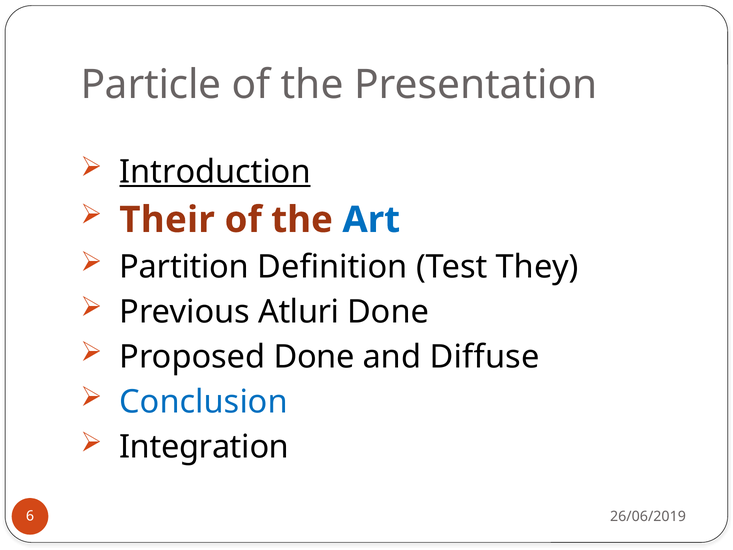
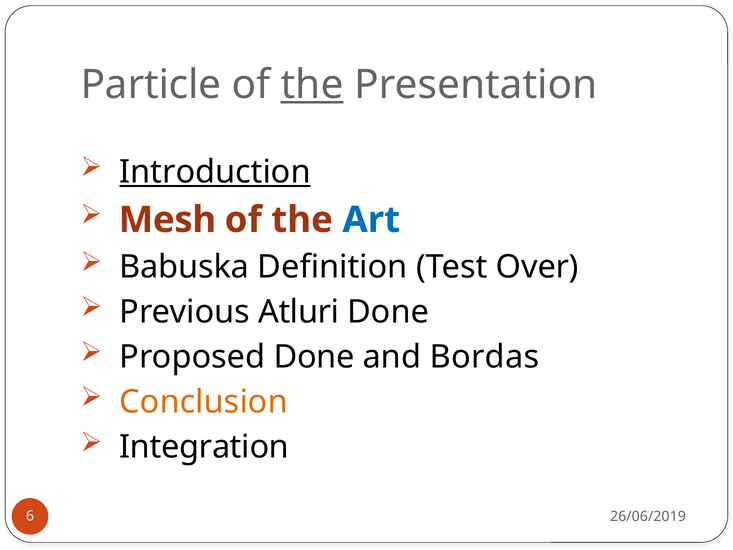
the at (312, 85) underline: none -> present
Their: Their -> Mesh
Partition: Partition -> Babuska
They: They -> Over
Diffuse: Diffuse -> Bordas
Conclusion colour: blue -> orange
